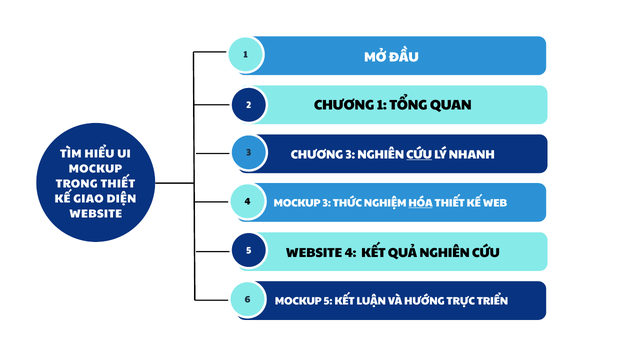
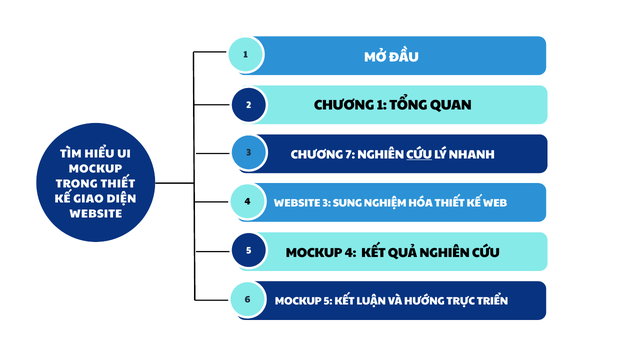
CHƯƠNG 3: 3 -> 7
MOCKUP at (297, 203): MOCKUP -> WEBSITE
THỨC: THỨC -> SUNG
HÓA underline: present -> none
WEBSITE at (314, 253): WEBSITE -> MOCKUP
